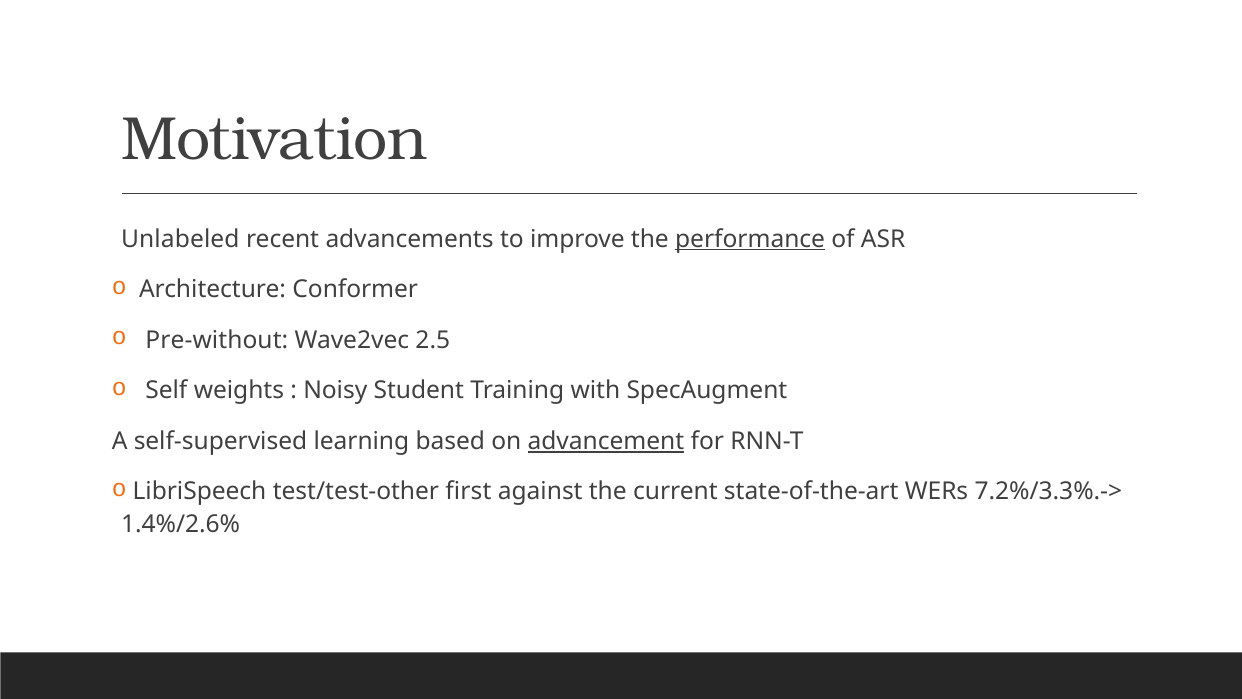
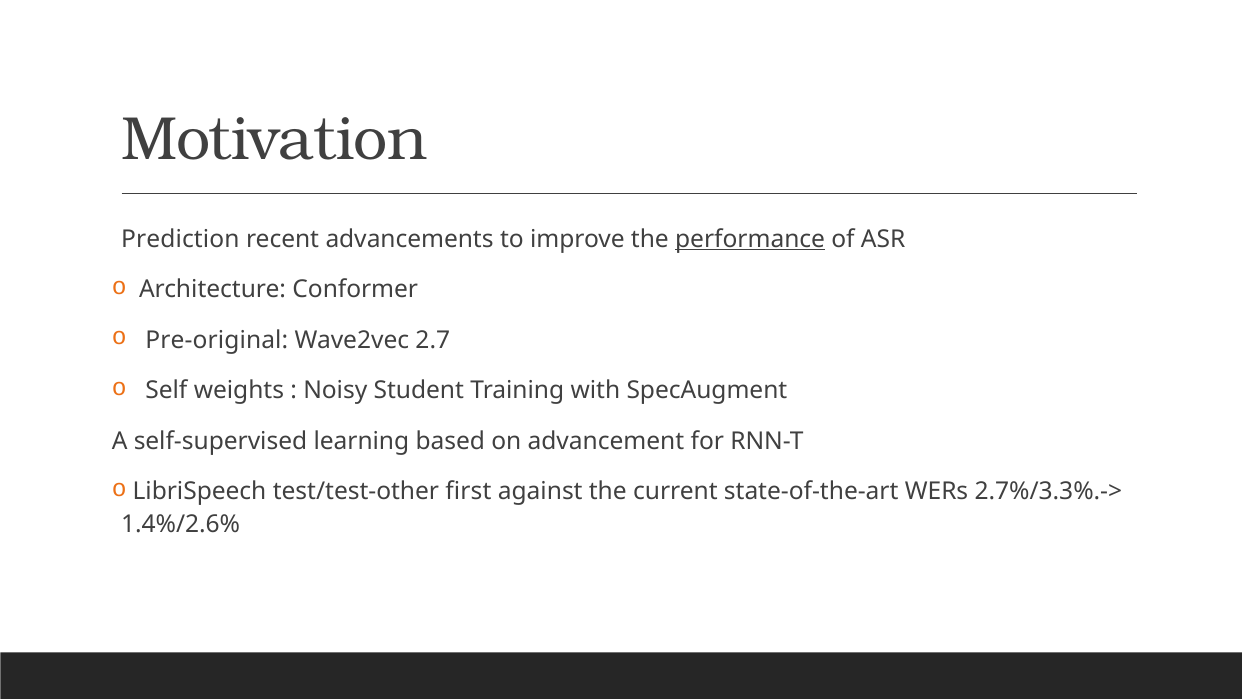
Unlabeled: Unlabeled -> Prediction
Pre-without: Pre-without -> Pre-original
2.5: 2.5 -> 2.7
advancement underline: present -> none
7.2%/3.3%.->: 7.2%/3.3%.-> -> 2.7%/3.3%.->
